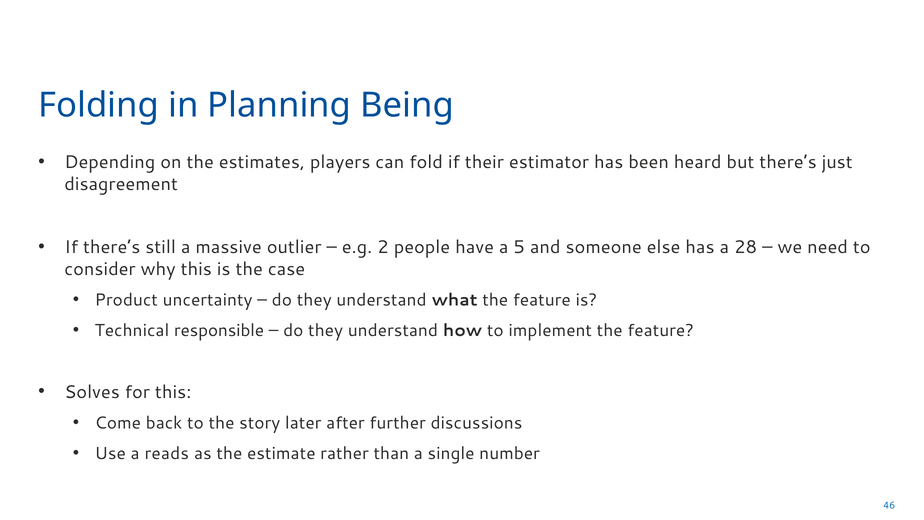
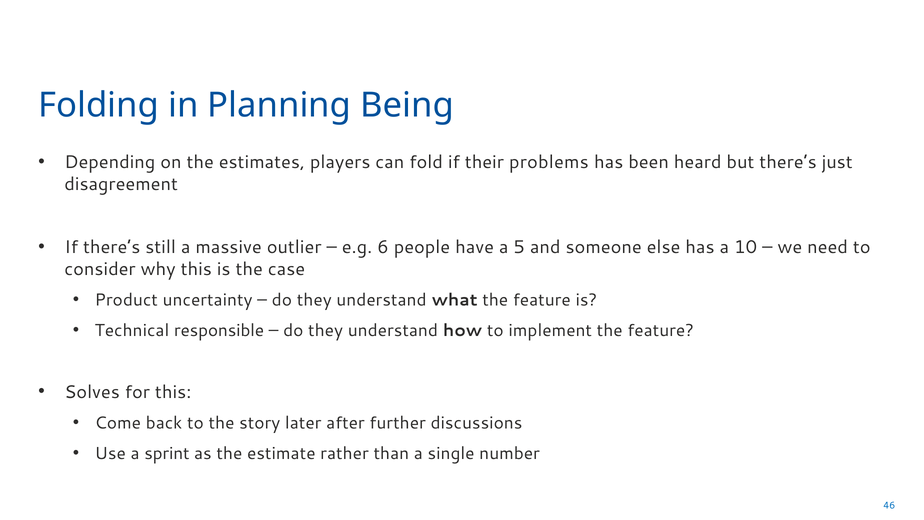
estimator: estimator -> problems
2: 2 -> 6
28: 28 -> 10
reads: reads -> sprint
